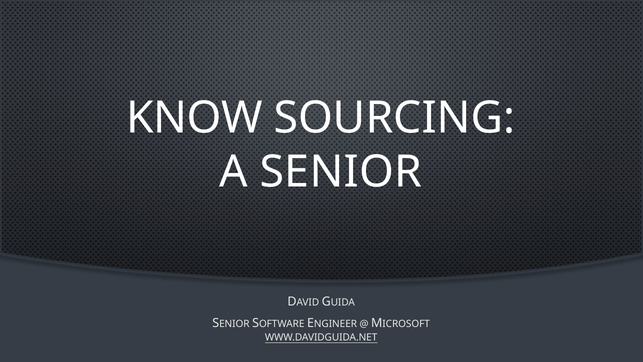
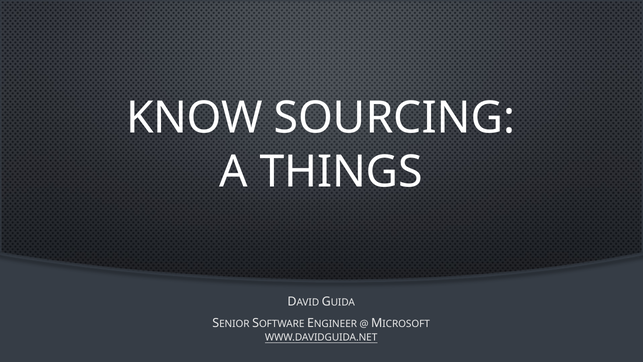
A SENIOR: SENIOR -> THINGS
